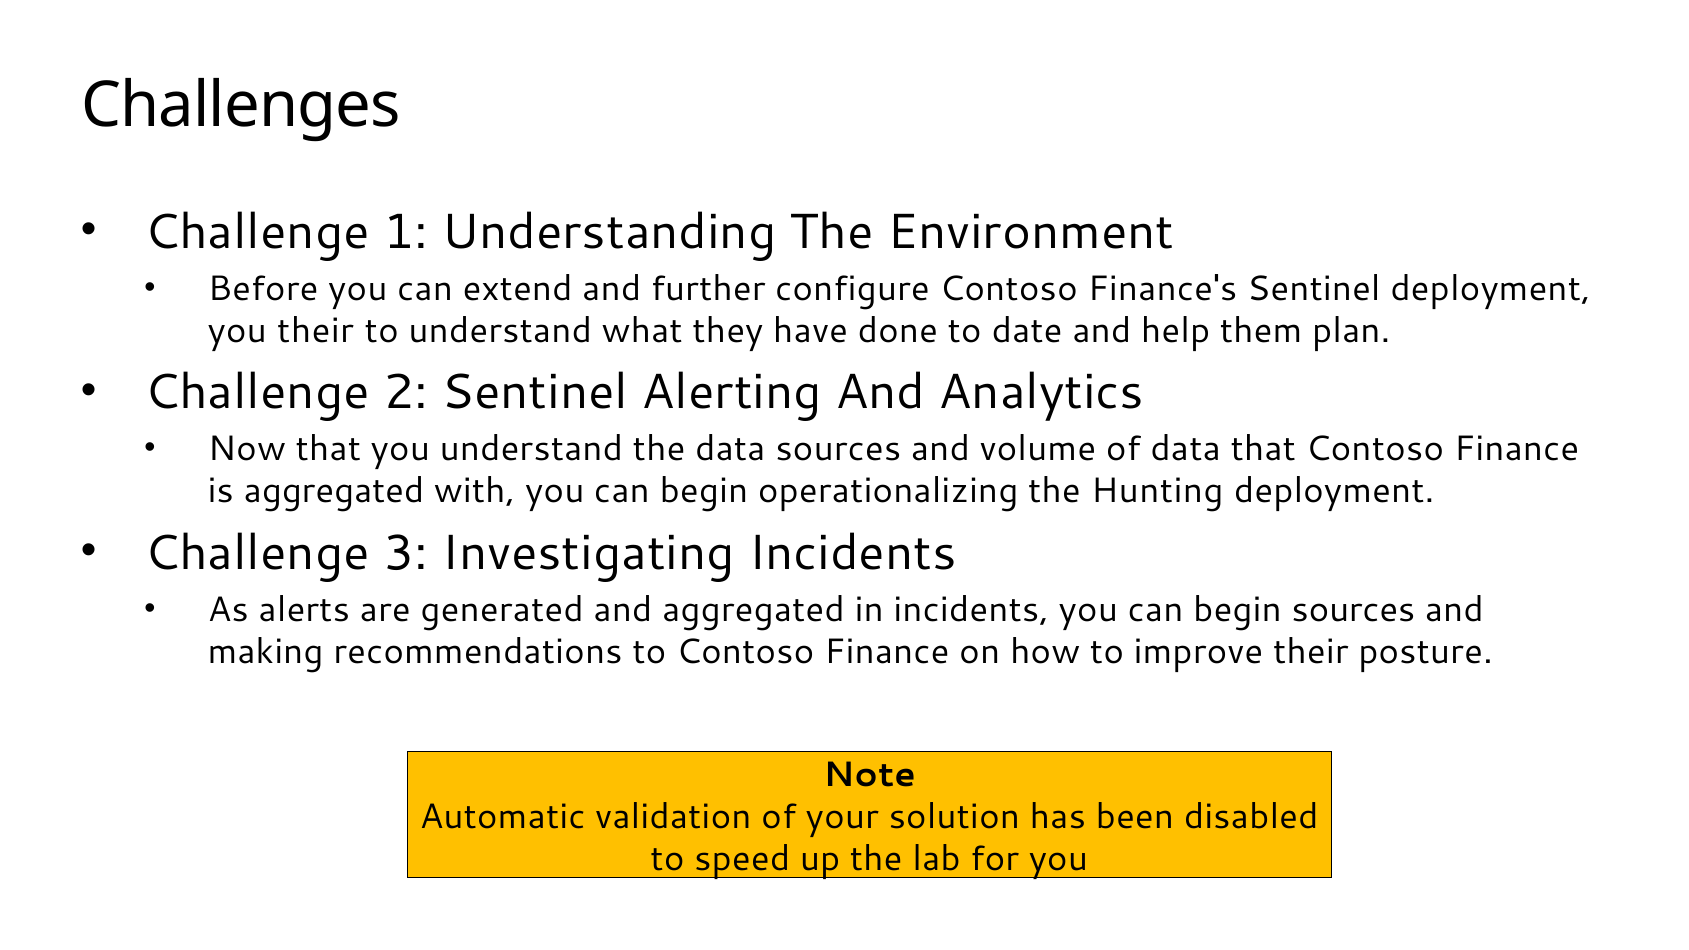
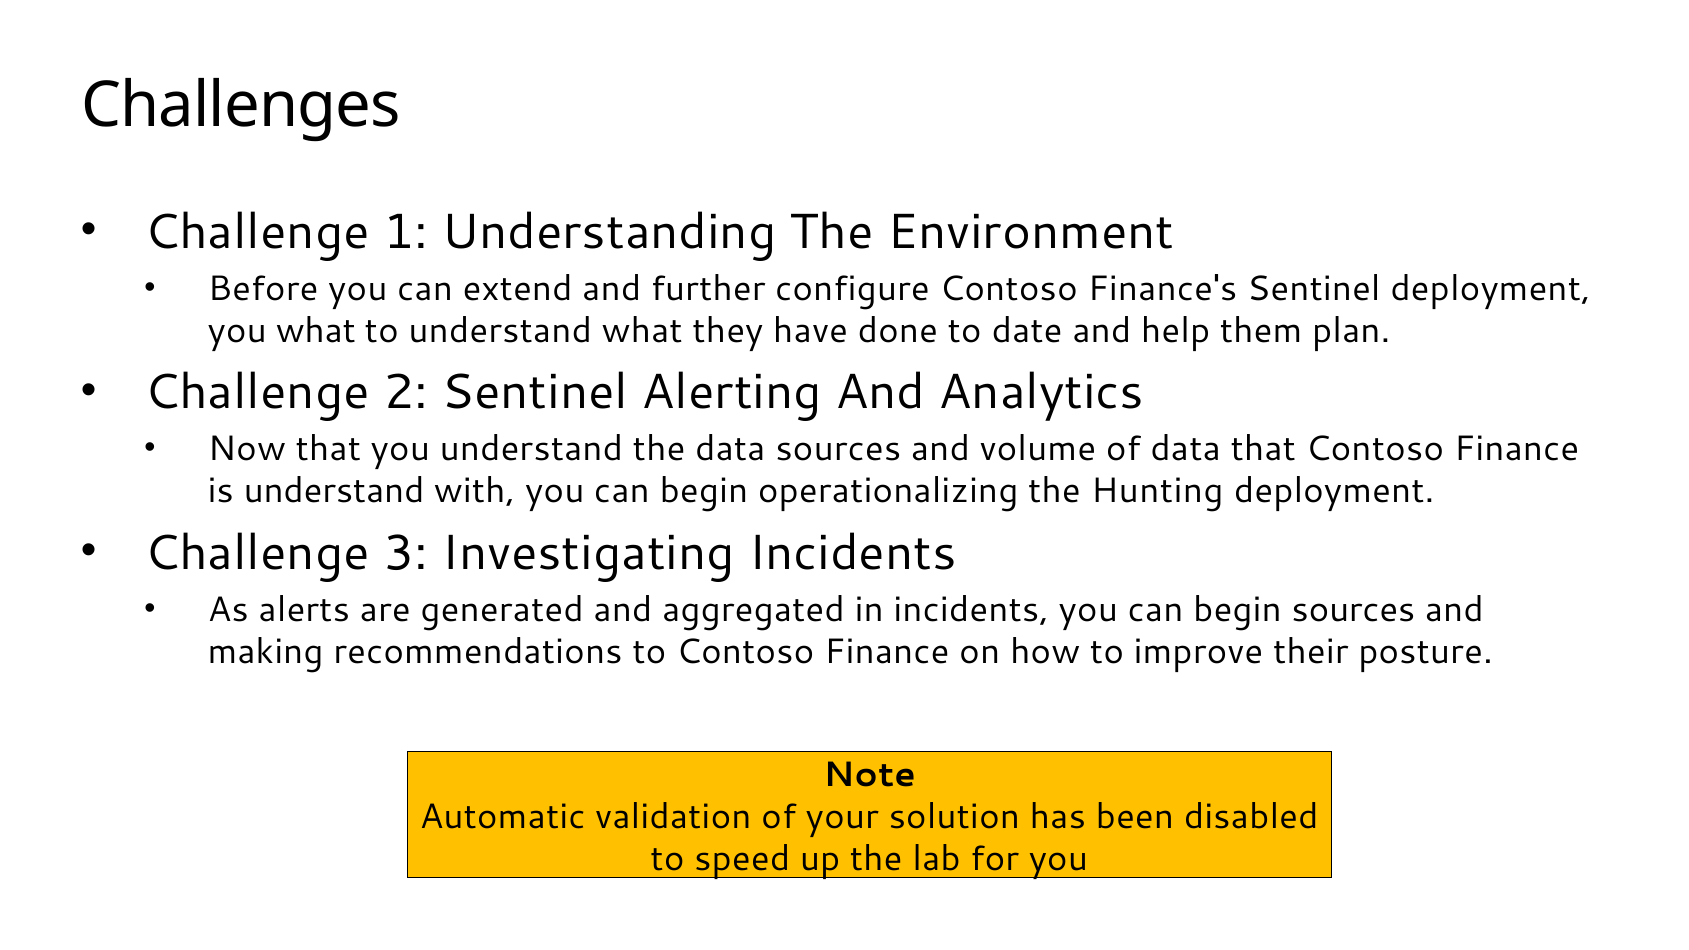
you their: their -> what
is aggregated: aggregated -> understand
